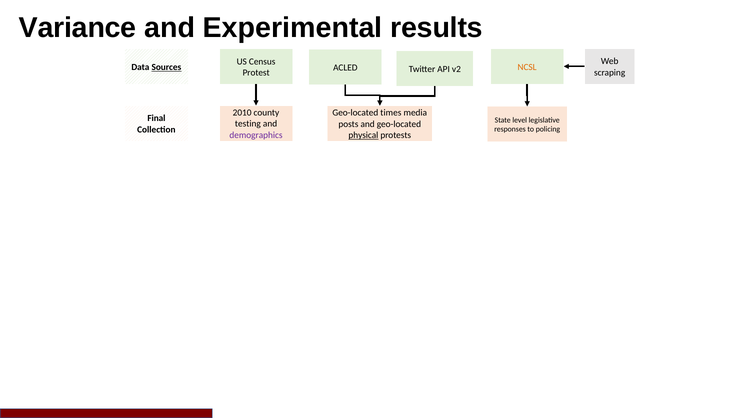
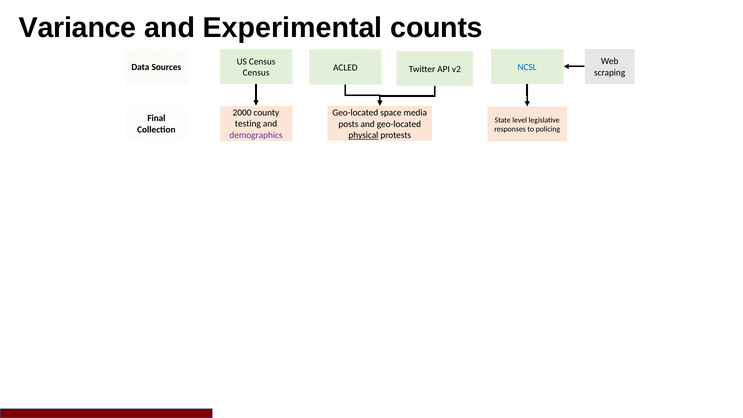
results: results -> counts
NCSL colour: orange -> blue
Sources underline: present -> none
Protest at (256, 73): Protest -> Census
2010: 2010 -> 2000
times: times -> space
